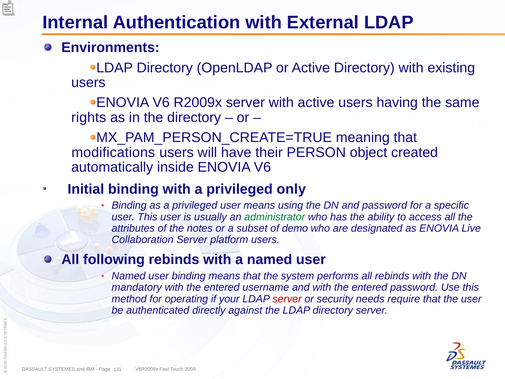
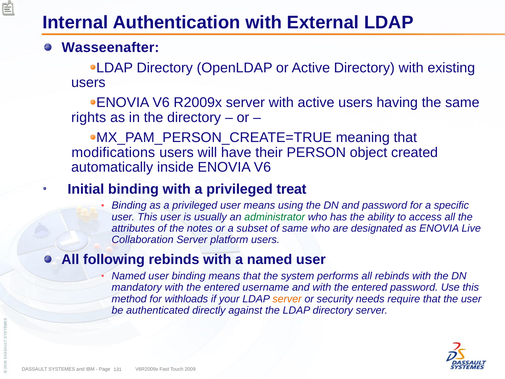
Environments: Environments -> Wasseenafter
only: only -> treat
of demo: demo -> same
operating: operating -> withloads
server at (287, 299) colour: red -> orange
